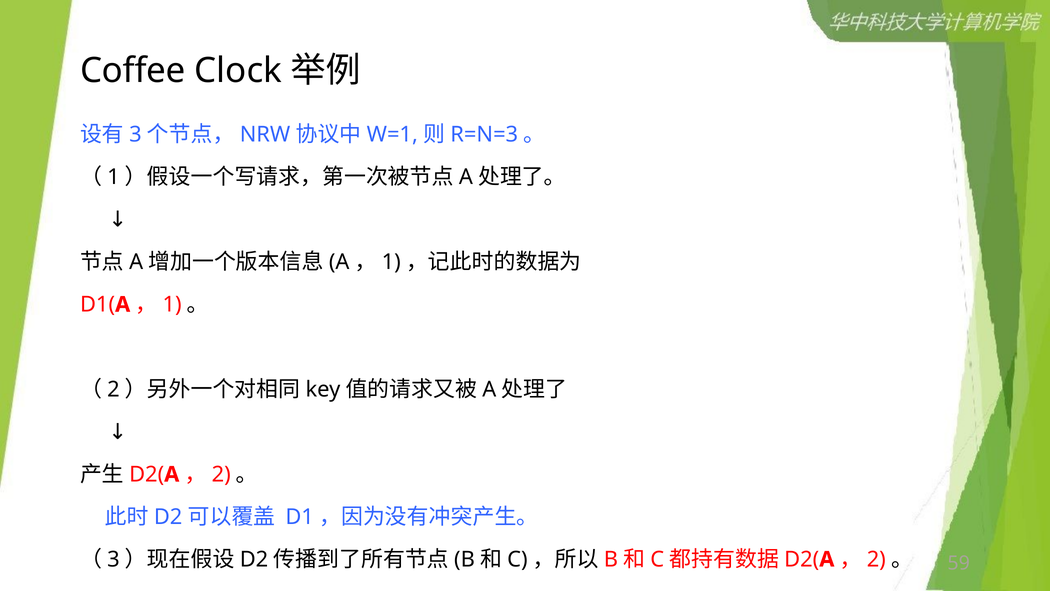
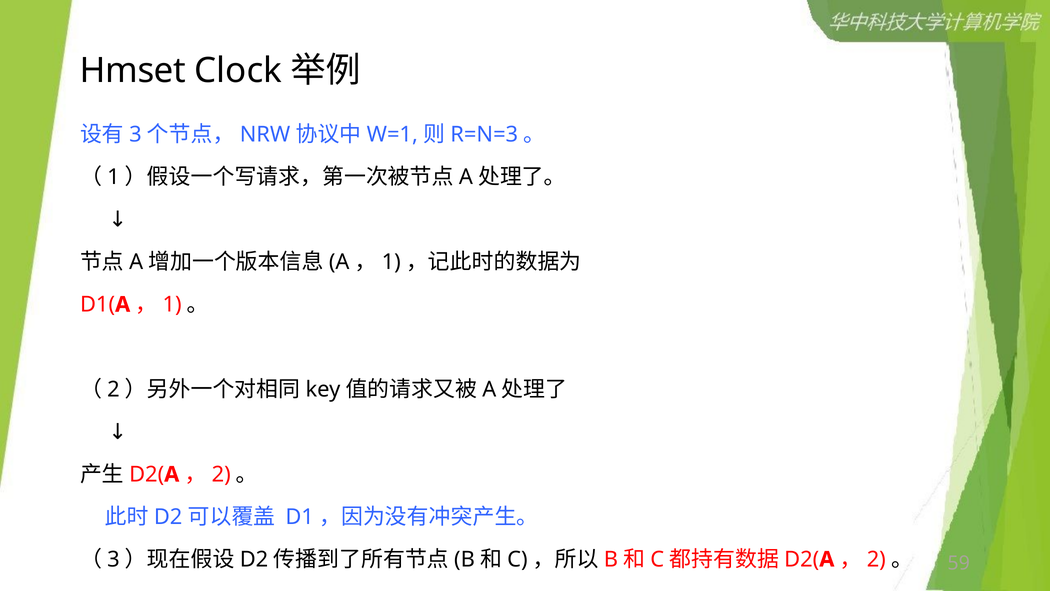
Coffee: Coffee -> Hmset
